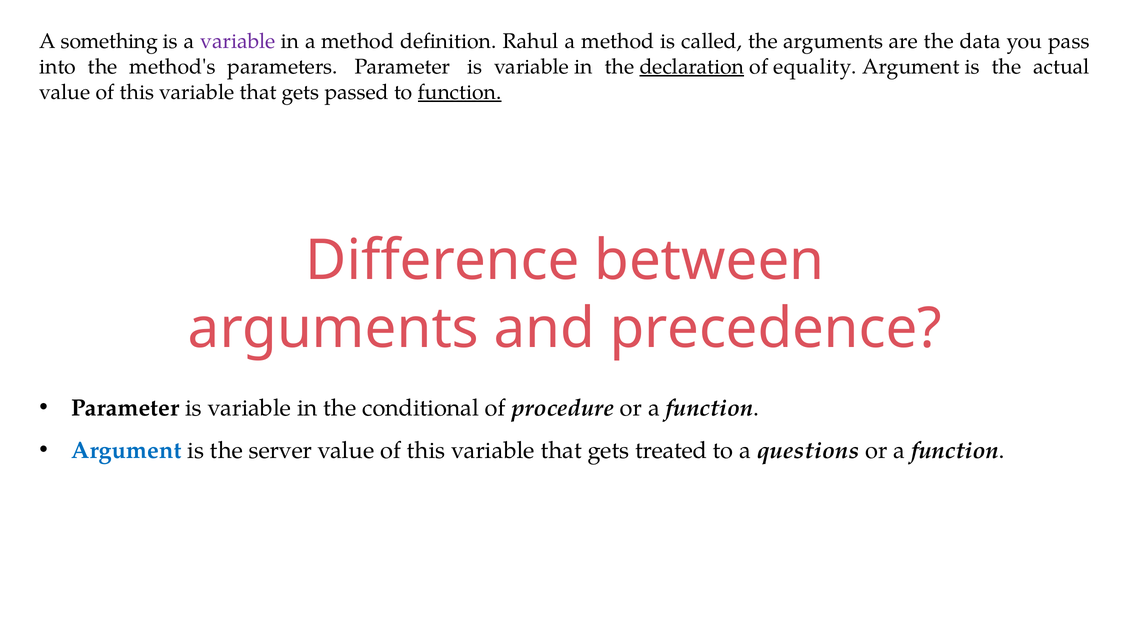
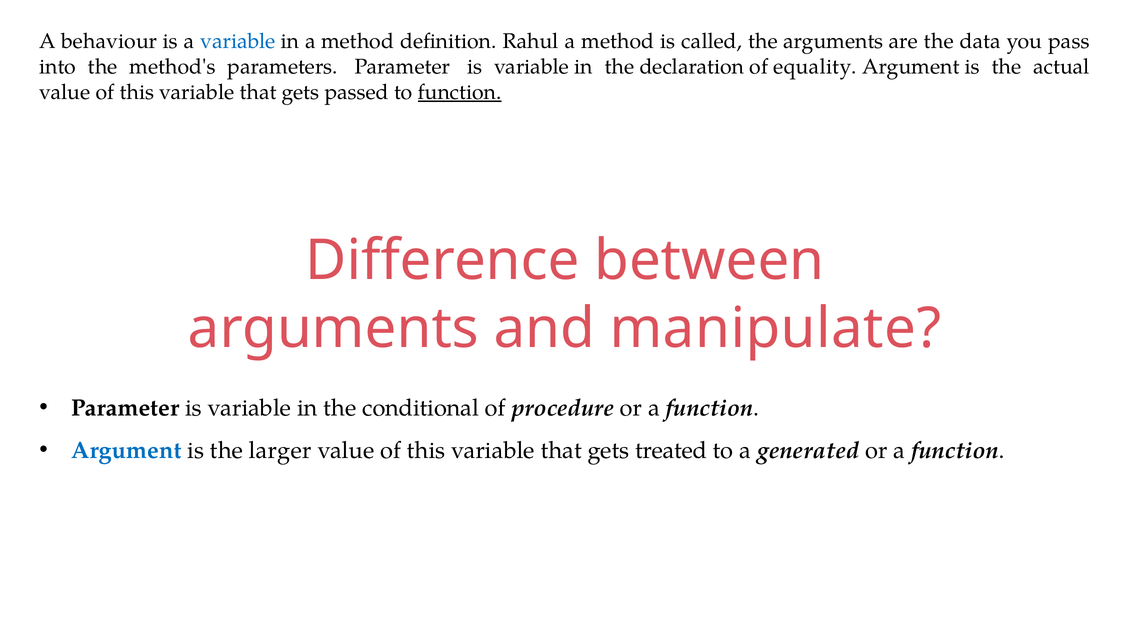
something: something -> behaviour
variable at (238, 41) colour: purple -> blue
declaration underline: present -> none
precedence: precedence -> manipulate
server: server -> larger
questions: questions -> generated
